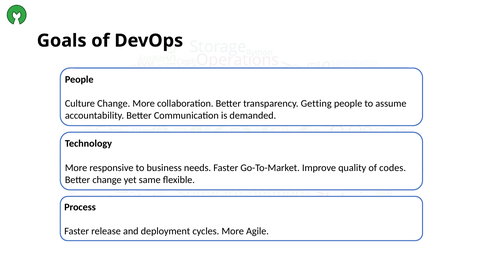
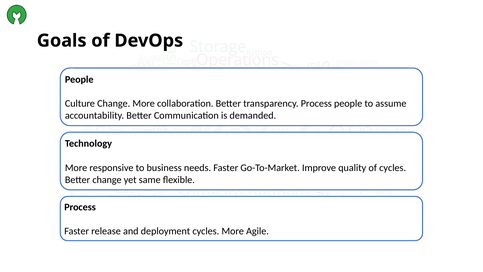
transparency Getting: Getting -> Process
of codes: codes -> cycles
